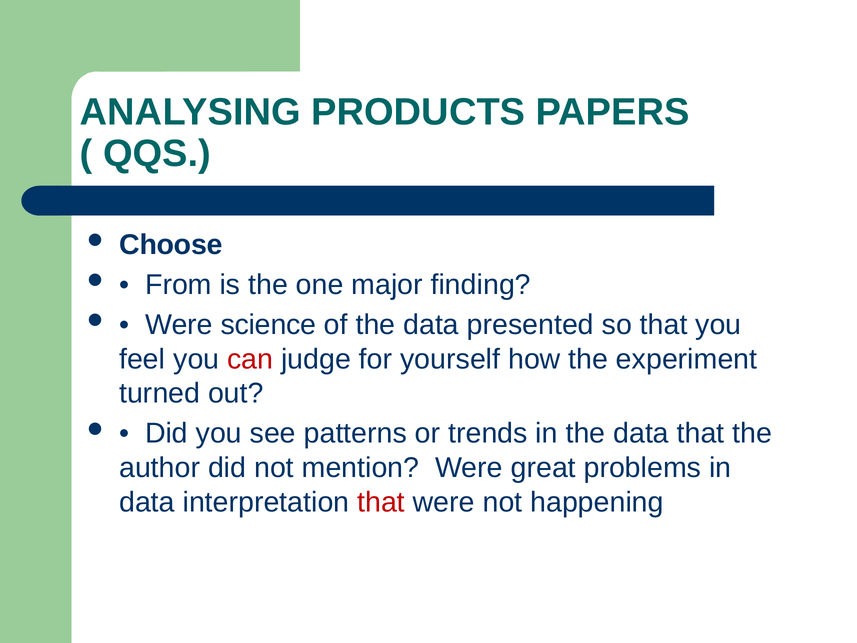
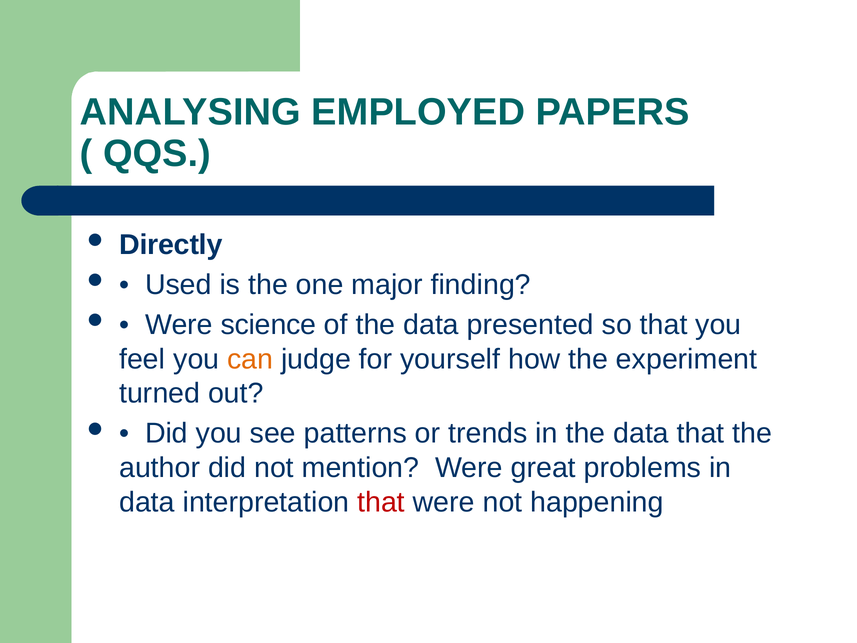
PRODUCTS: PRODUCTS -> EMPLOYED
Choose: Choose -> Directly
From: From -> Used
can colour: red -> orange
